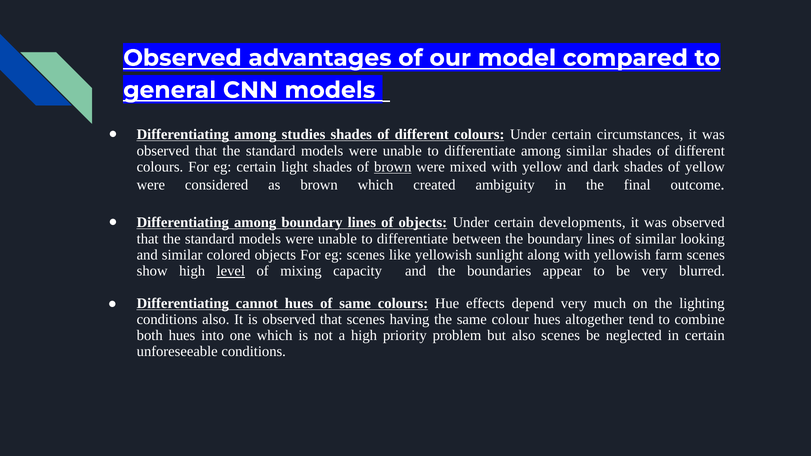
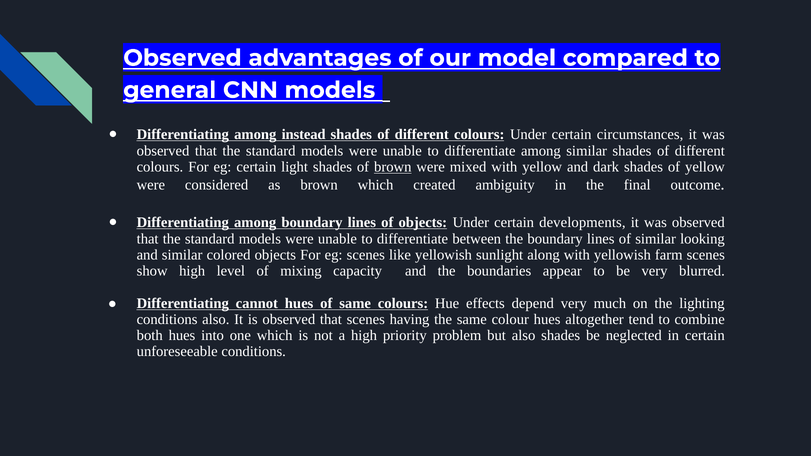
studies: studies -> instead
level underline: present -> none
also scenes: scenes -> shades
